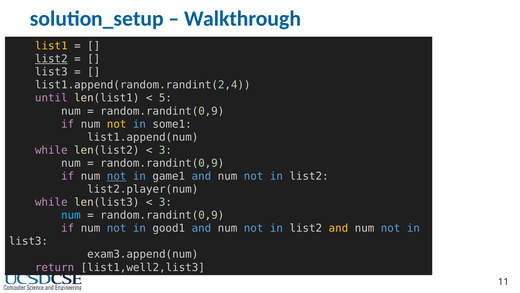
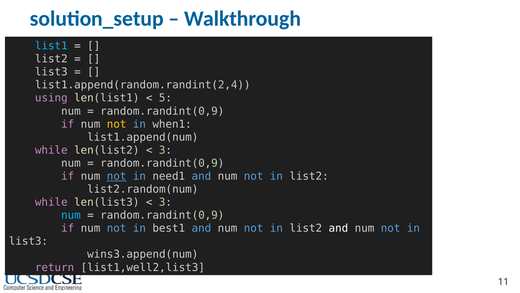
list1 colour: yellow -> light blue
list2 at (51, 59) underline: present -> none
until: until -> using
some1: some1 -> when1
game1: game1 -> need1
list2.player(num: list2.player(num -> list2.random(num
good1: good1 -> best1
and at (338, 228) colour: yellow -> white
exam3.append(num: exam3.append(num -> wins3.append(num
